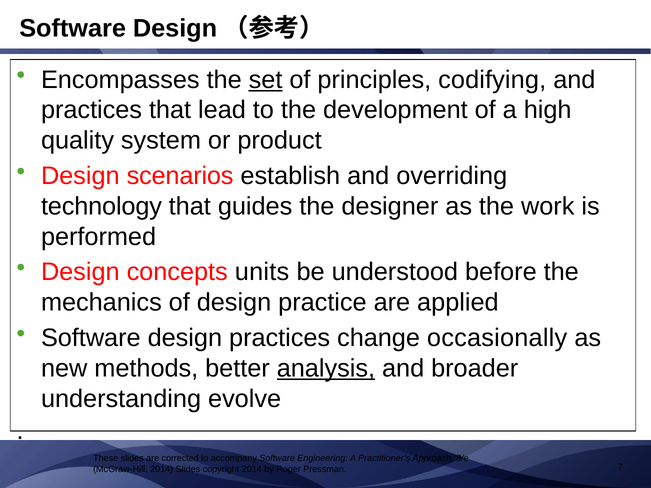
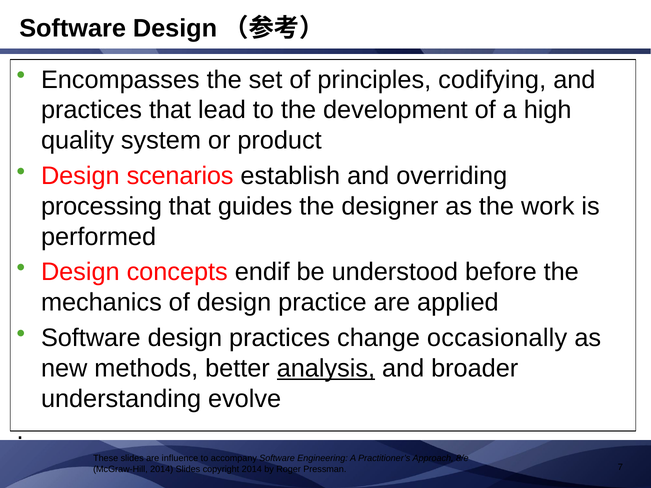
set underline: present -> none
technology: technology -> processing
units: units -> endif
corrected: corrected -> influence
